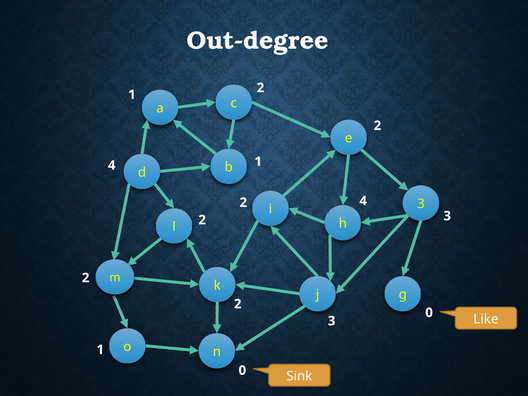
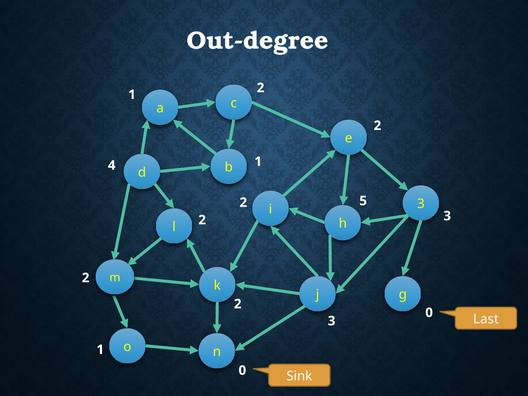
2 4: 4 -> 5
Like: Like -> Last
